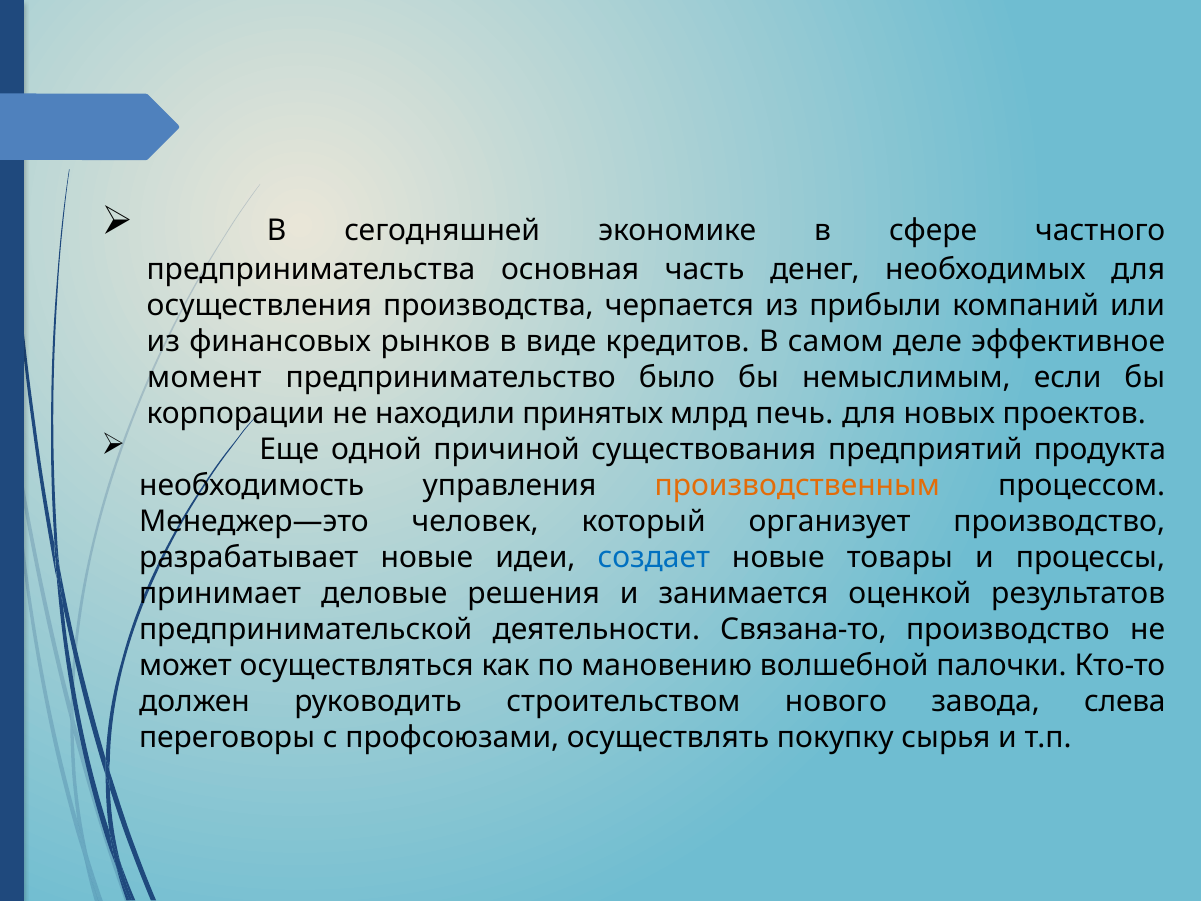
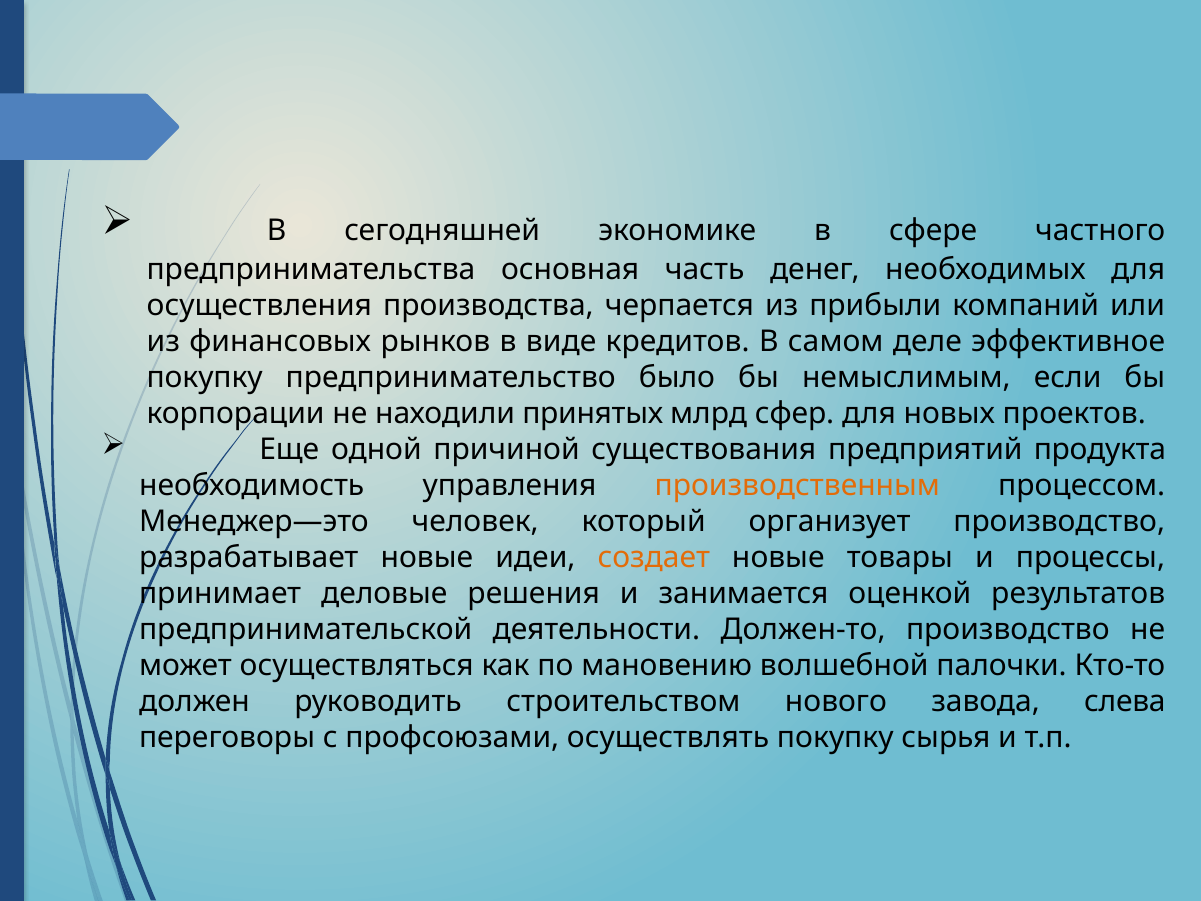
момент at (204, 377): момент -> покупку
печь: печь -> сфер
создает colour: blue -> orange
Связана-то: Связана-то -> Должен-то
